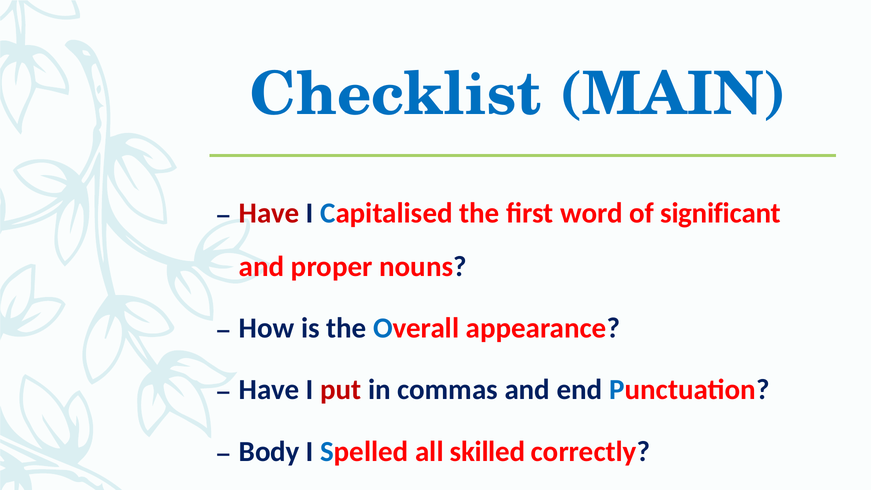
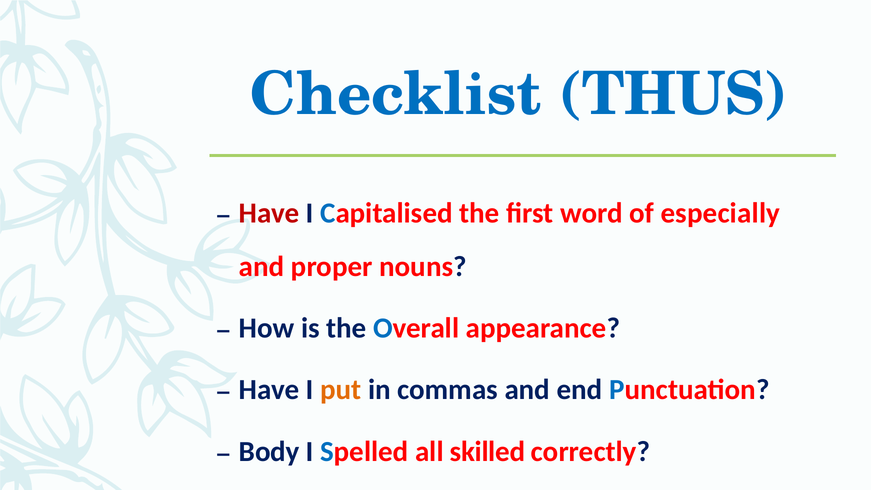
MAIN: MAIN -> THUS
significant: significant -> especially
put colour: red -> orange
